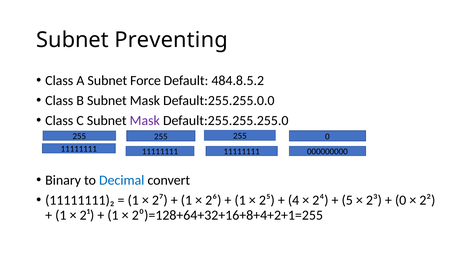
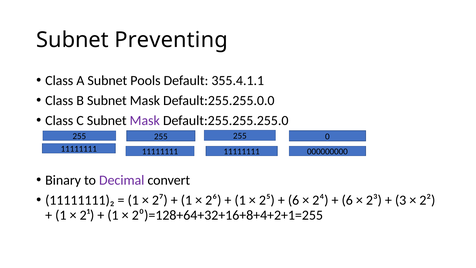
Force: Force -> Pools
484.8.5.2: 484.8.5.2 -> 355.4.1.1
Decimal colour: blue -> purple
4 at (294, 200): 4 -> 6
5 at (347, 200): 5 -> 6
0 at (401, 200): 0 -> 3
